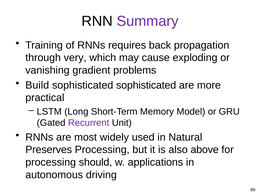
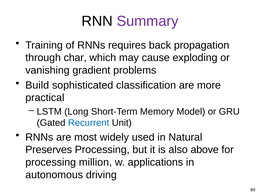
very: very -> char
sophisticated sophisticated: sophisticated -> classification
Recurrent colour: purple -> blue
should: should -> million
